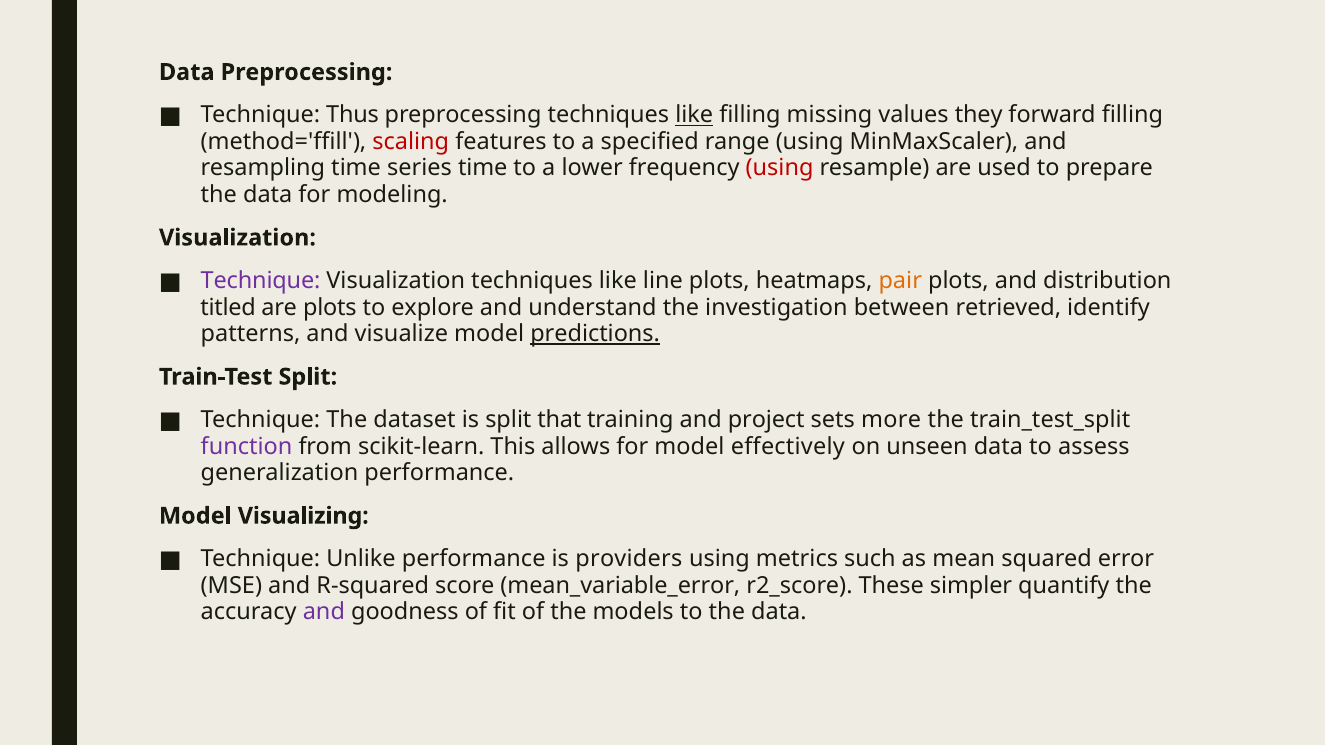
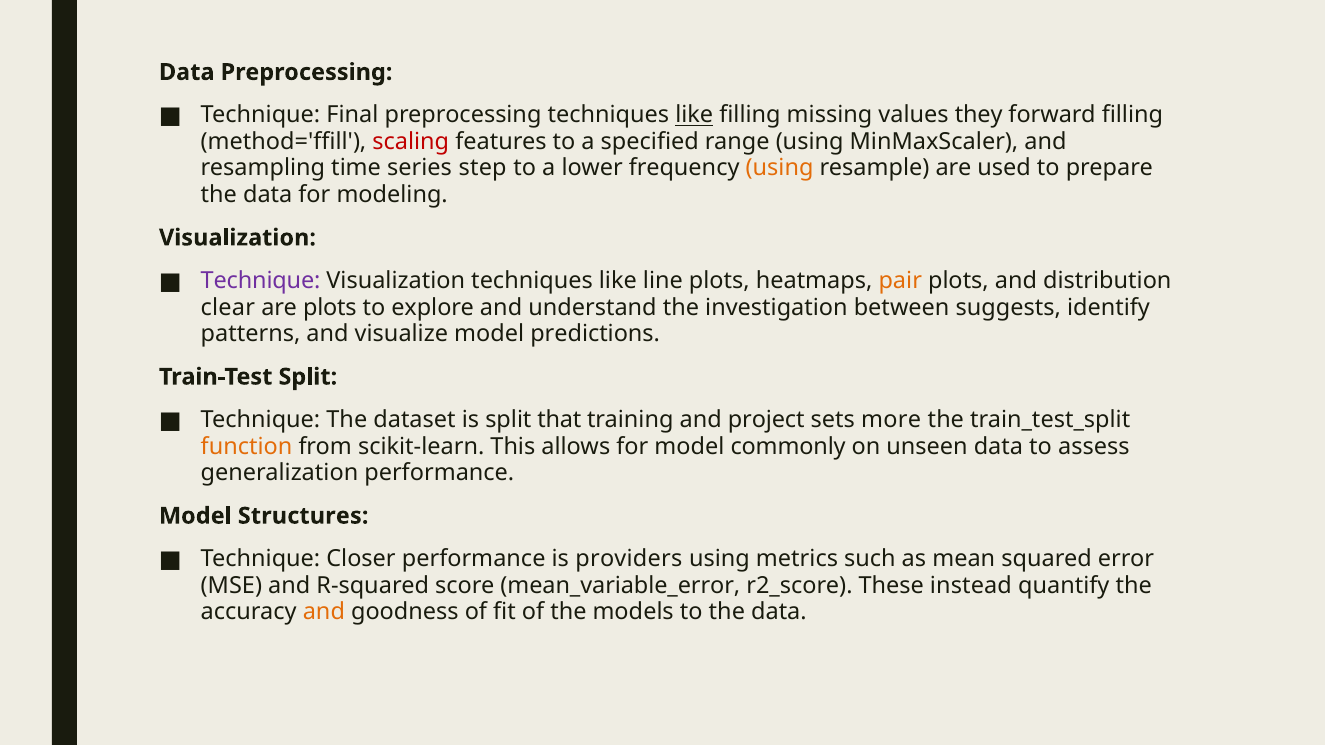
Thus: Thus -> Final
series time: time -> step
using at (780, 168) colour: red -> orange
titled: titled -> clear
retrieved: retrieved -> suggests
predictions underline: present -> none
function colour: purple -> orange
effectively: effectively -> commonly
Visualizing: Visualizing -> Structures
Unlike: Unlike -> Closer
simpler: simpler -> instead
and at (324, 612) colour: purple -> orange
